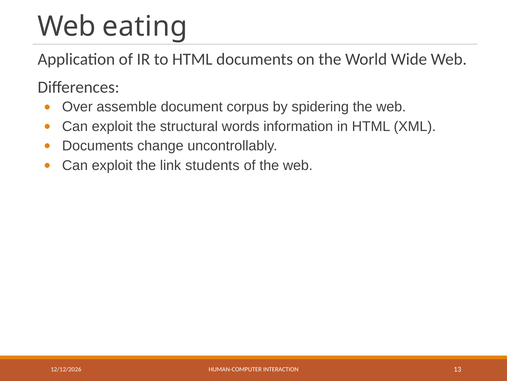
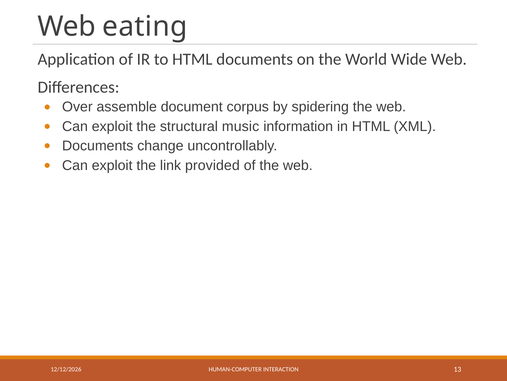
words: words -> music
students: students -> provided
